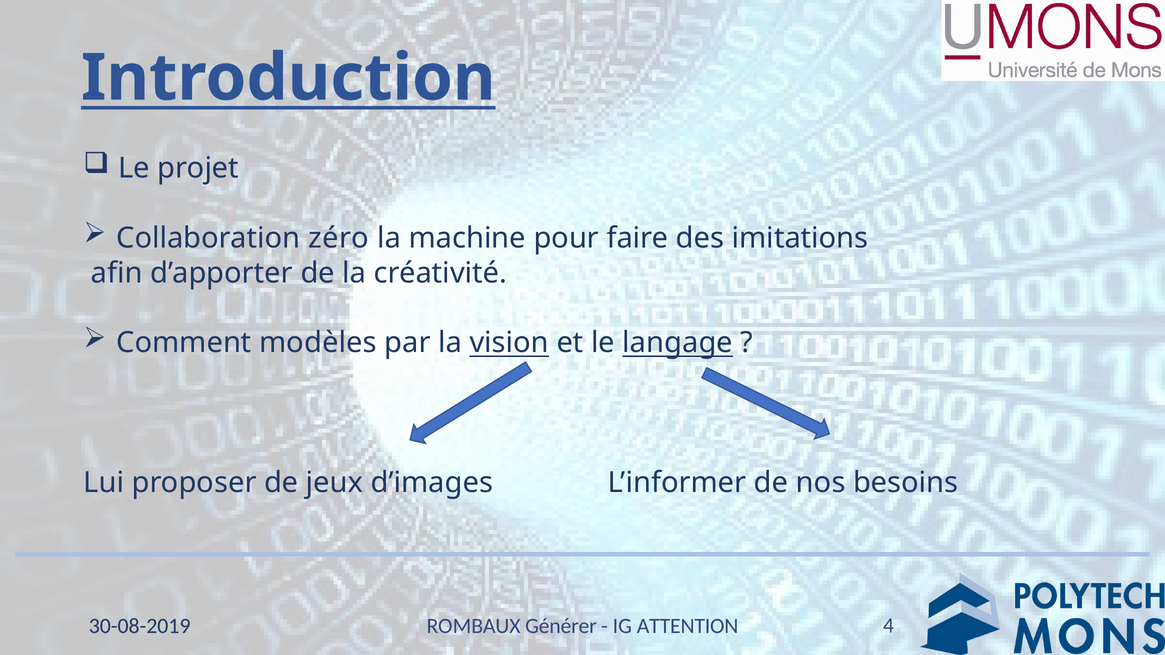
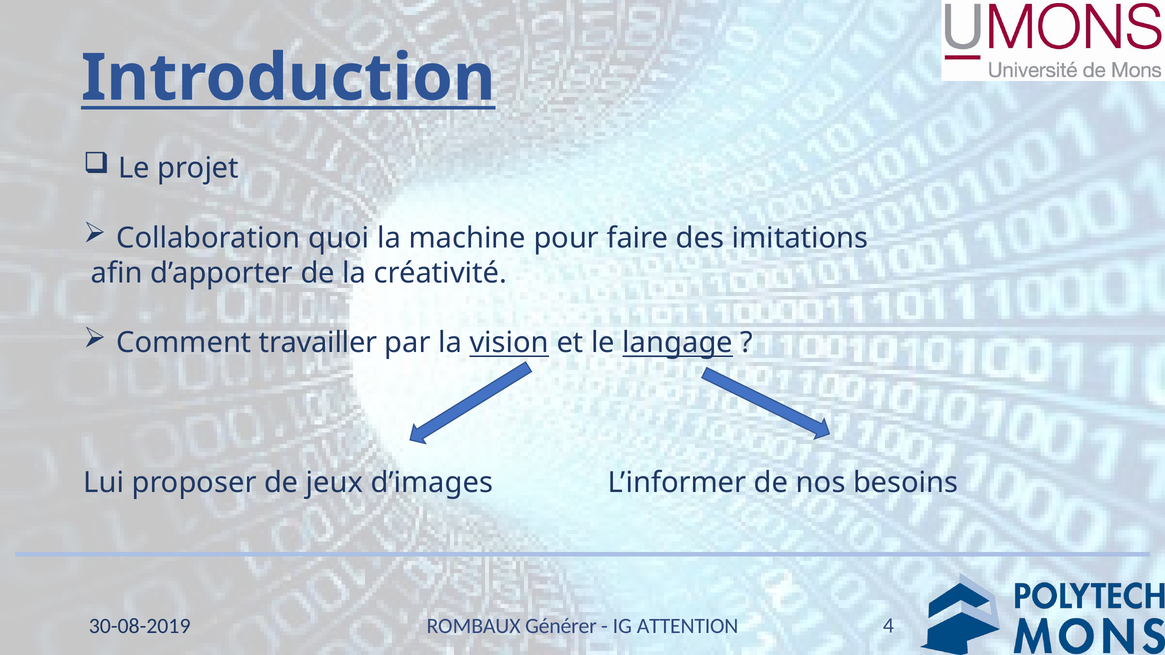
zéro: zéro -> quoi
modèles: modèles -> travailler
